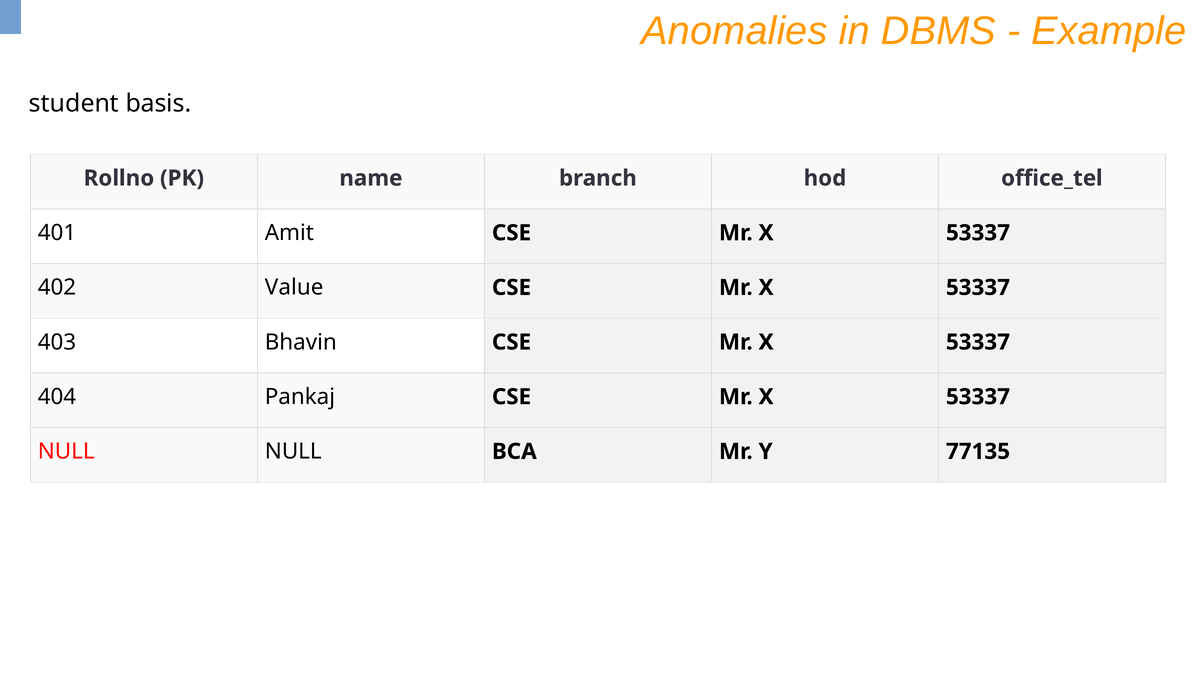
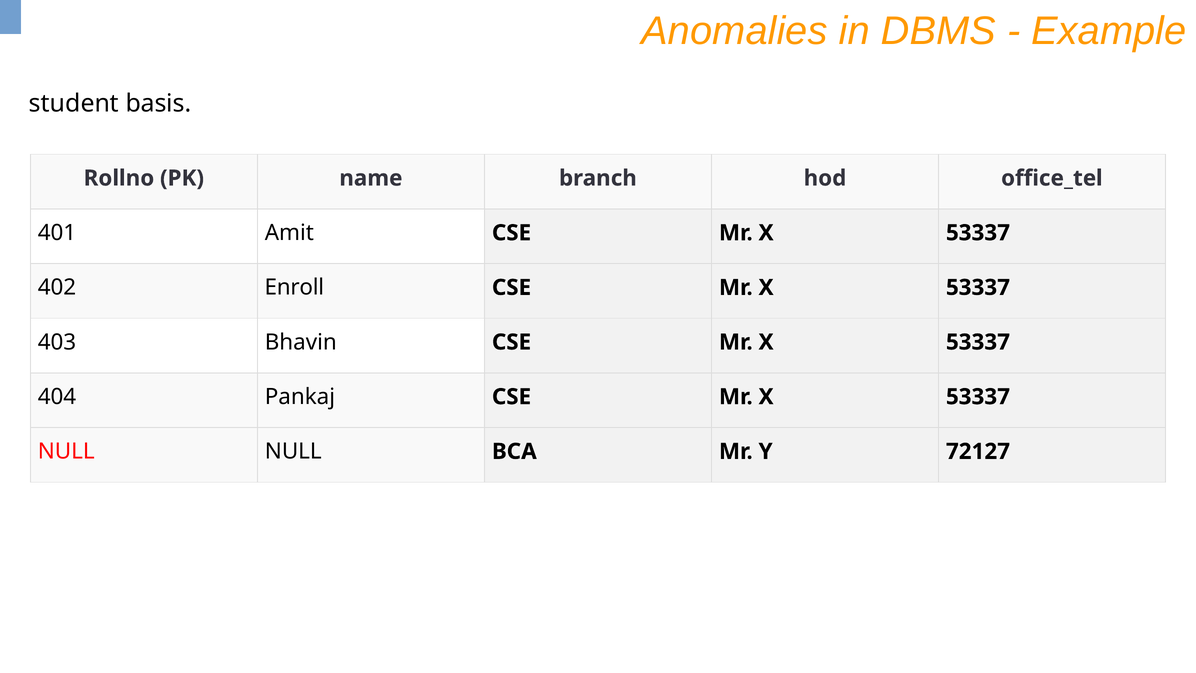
Value: Value -> Enroll
77135: 77135 -> 72127
